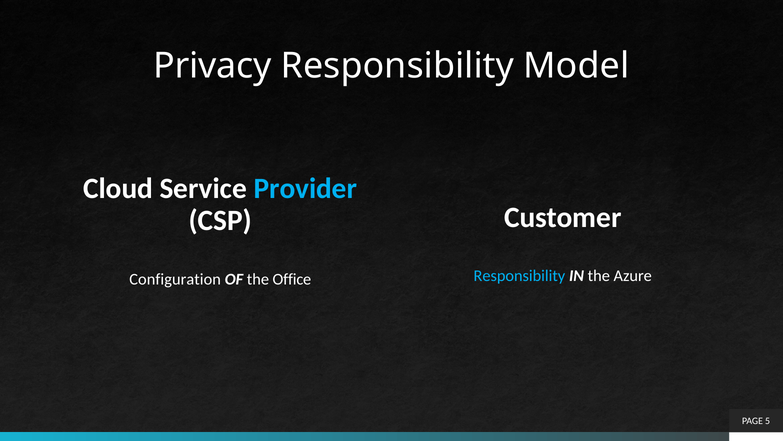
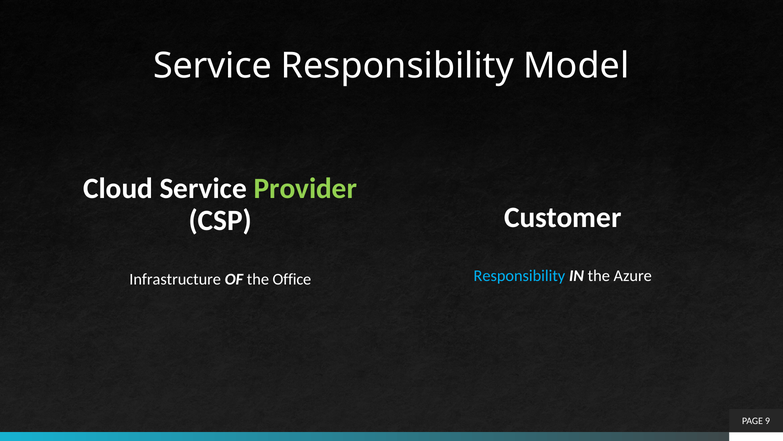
Privacy at (212, 66): Privacy -> Service
Provider colour: light blue -> light green
Configuration: Configuration -> Infrastructure
5: 5 -> 9
